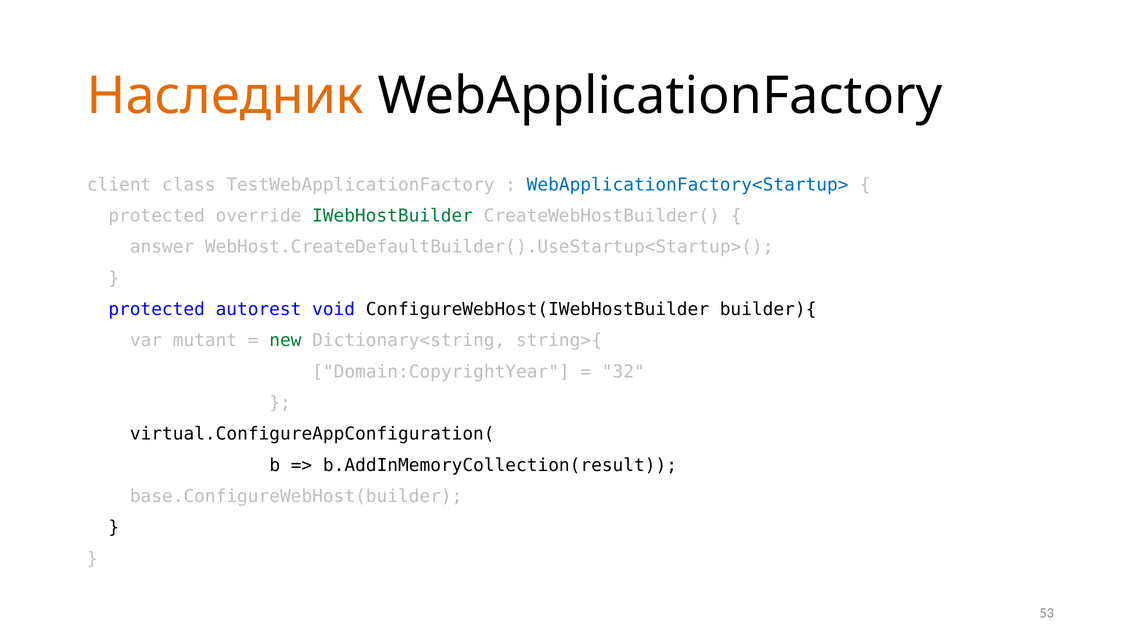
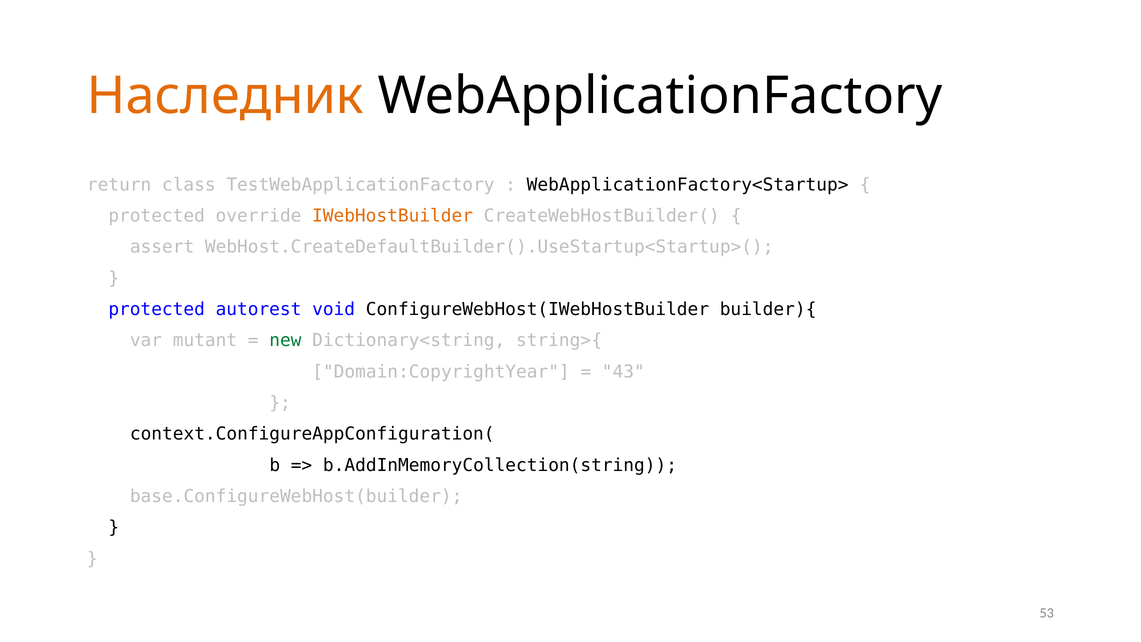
client: client -> return
WebApplicationFactory<Startup> colour: blue -> black
IWebHostBuilder colour: green -> orange
answer: answer -> assert
32: 32 -> 43
virtual.ConfigureAppConfiguration(: virtual.ConfigureAppConfiguration( -> context.ConfigureAppConfiguration(
b.AddInMemoryCollection(result: b.AddInMemoryCollection(result -> b.AddInMemoryCollection(string
